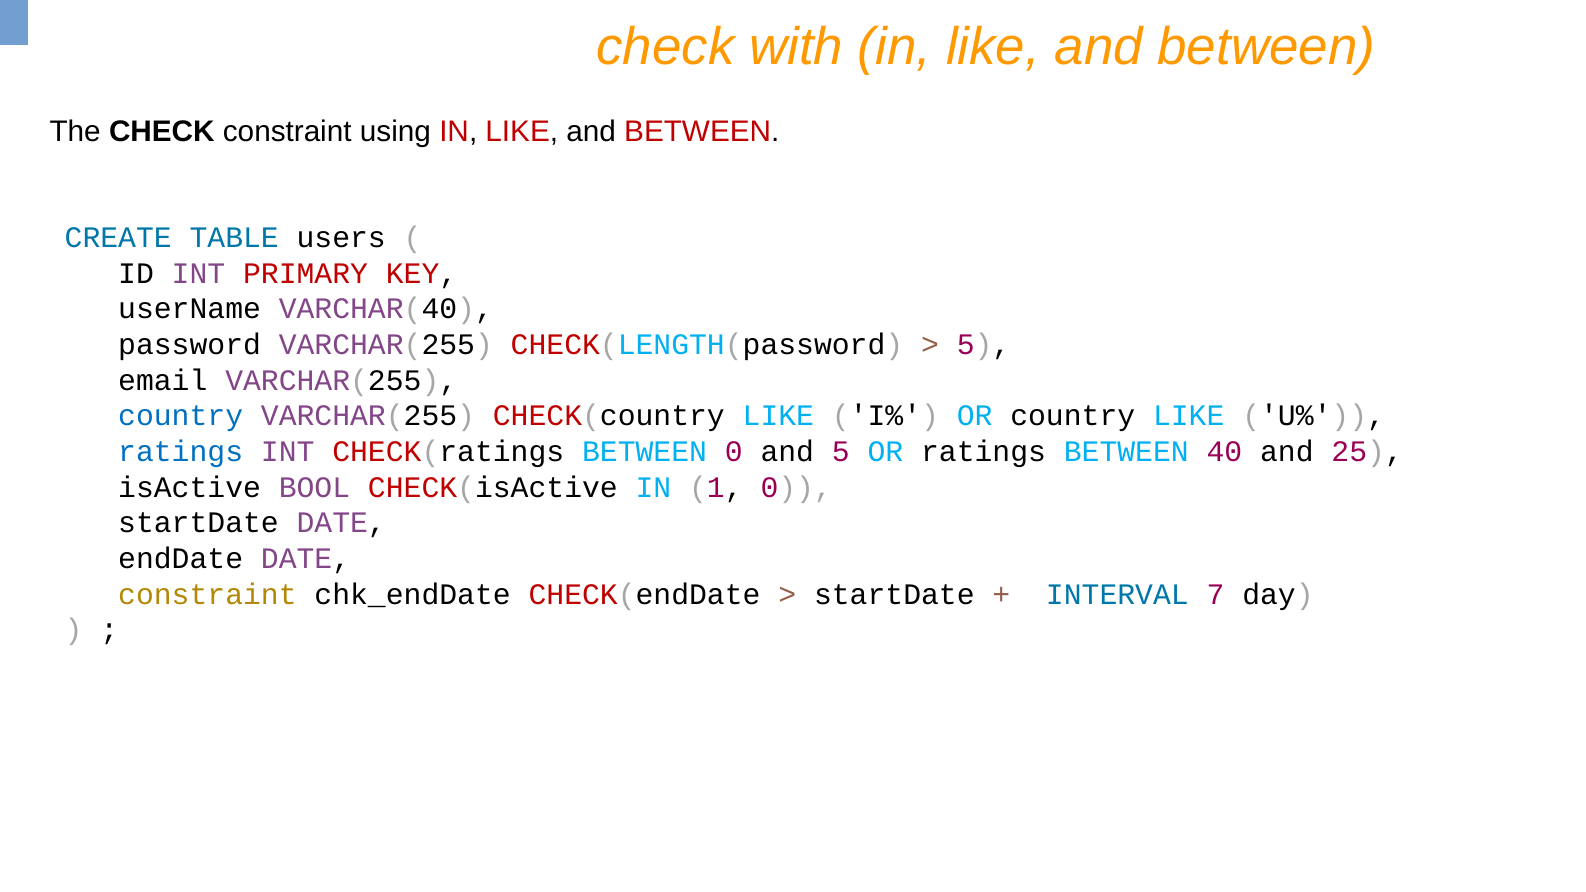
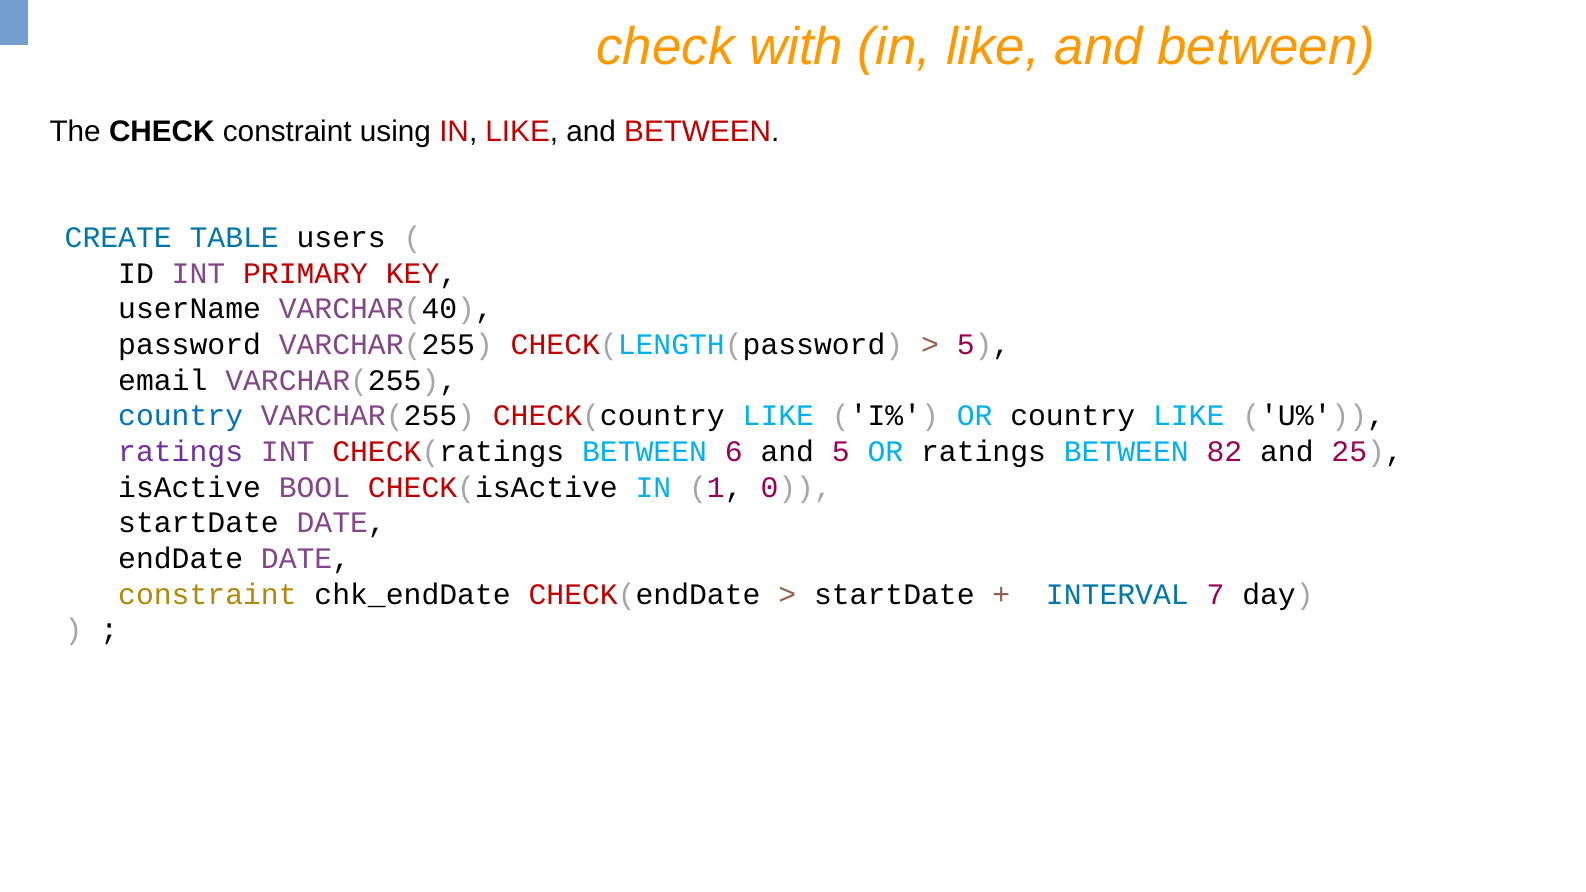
ratings at (181, 452) colour: blue -> purple
BETWEEN 0: 0 -> 6
40: 40 -> 82
